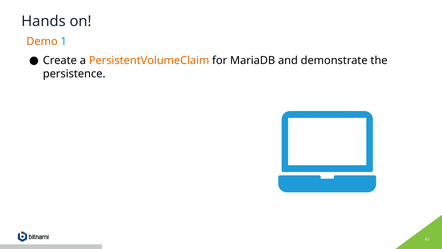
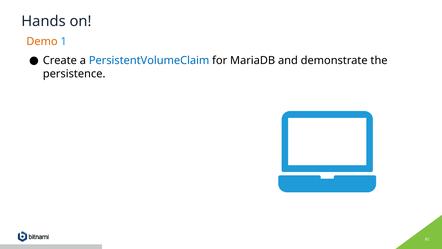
PersistentVolumeClaim colour: orange -> blue
